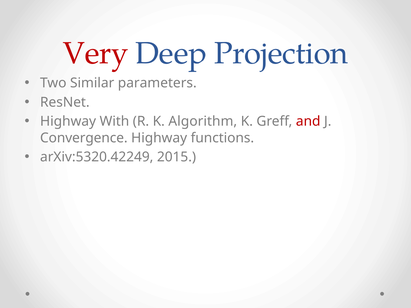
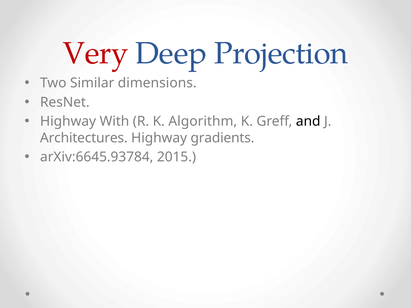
parameters: parameters -> dimensions
and colour: red -> black
Convergence: Convergence -> Architectures
functions: functions -> gradients
arXiv:5320.42249: arXiv:5320.42249 -> arXiv:6645.93784
